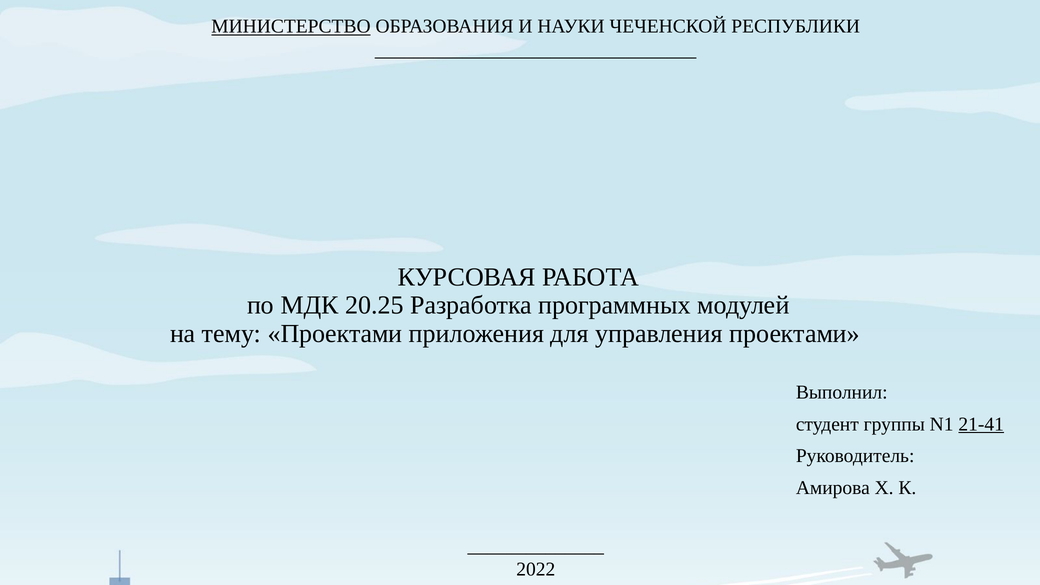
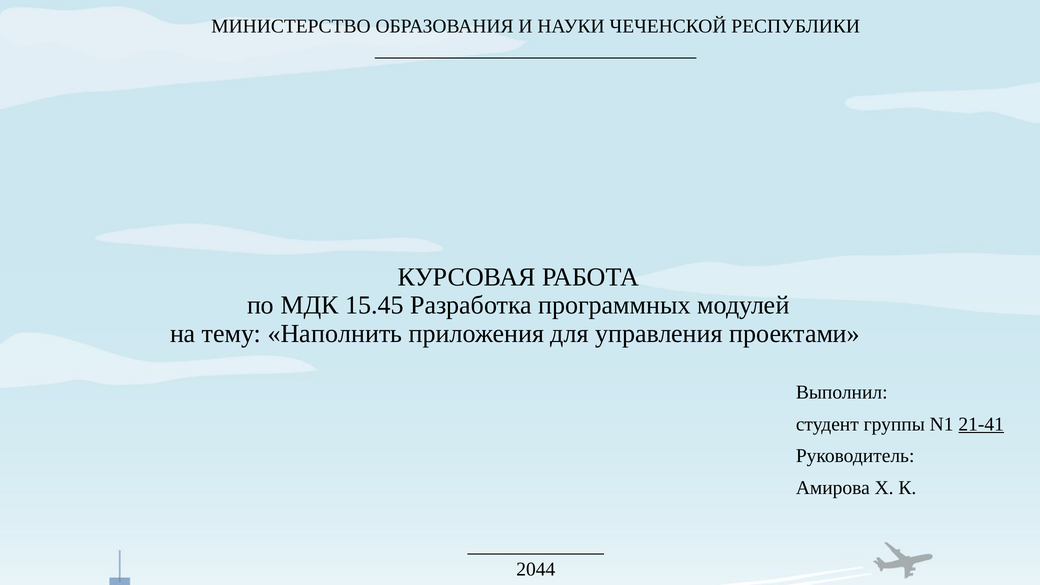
МИНИСТЕРСТВО underline: present -> none
20.25: 20.25 -> 15.45
тему Проектами: Проектами -> Наполнить
2022: 2022 -> 2044
